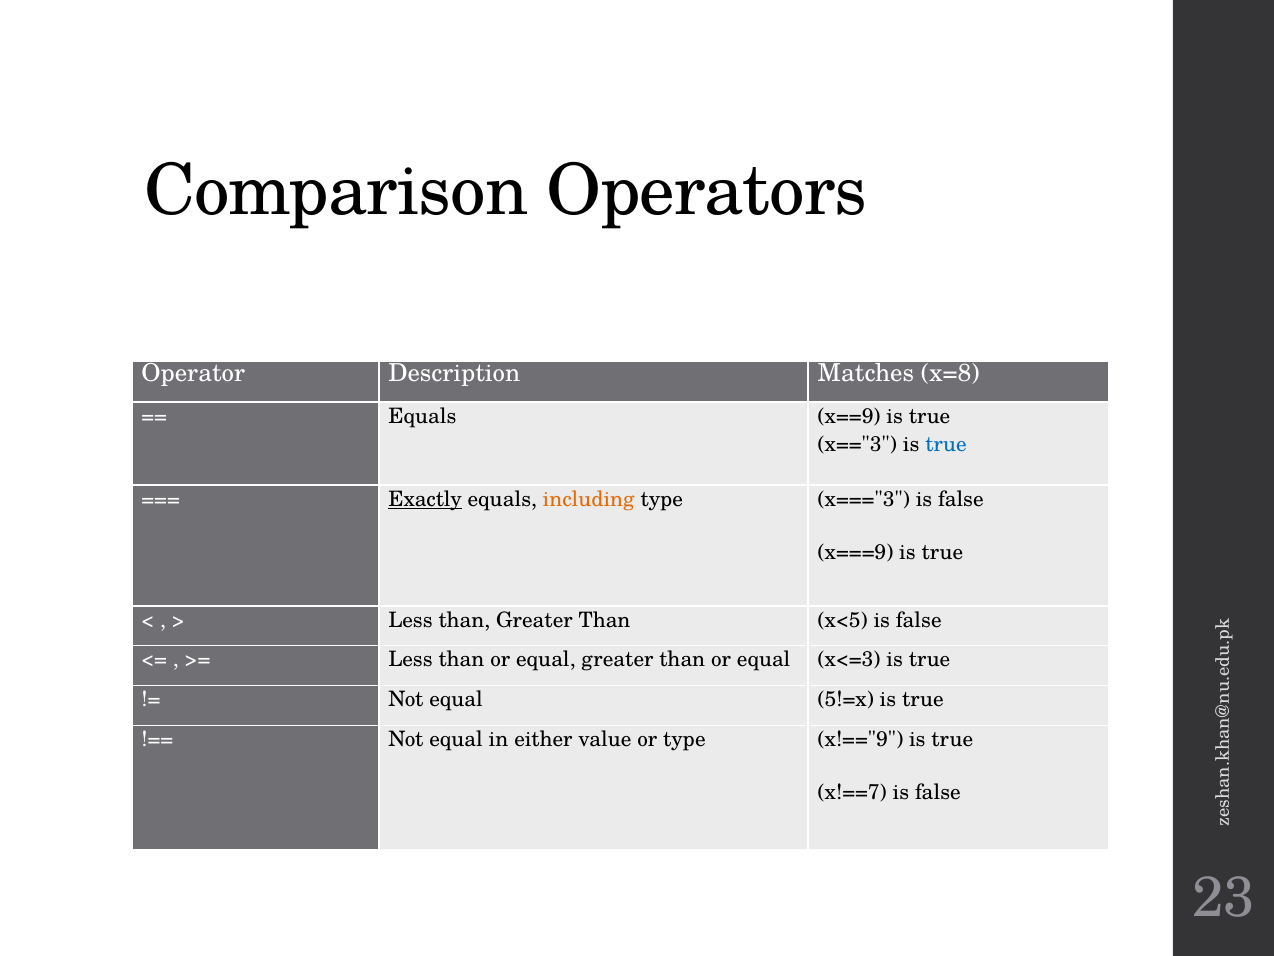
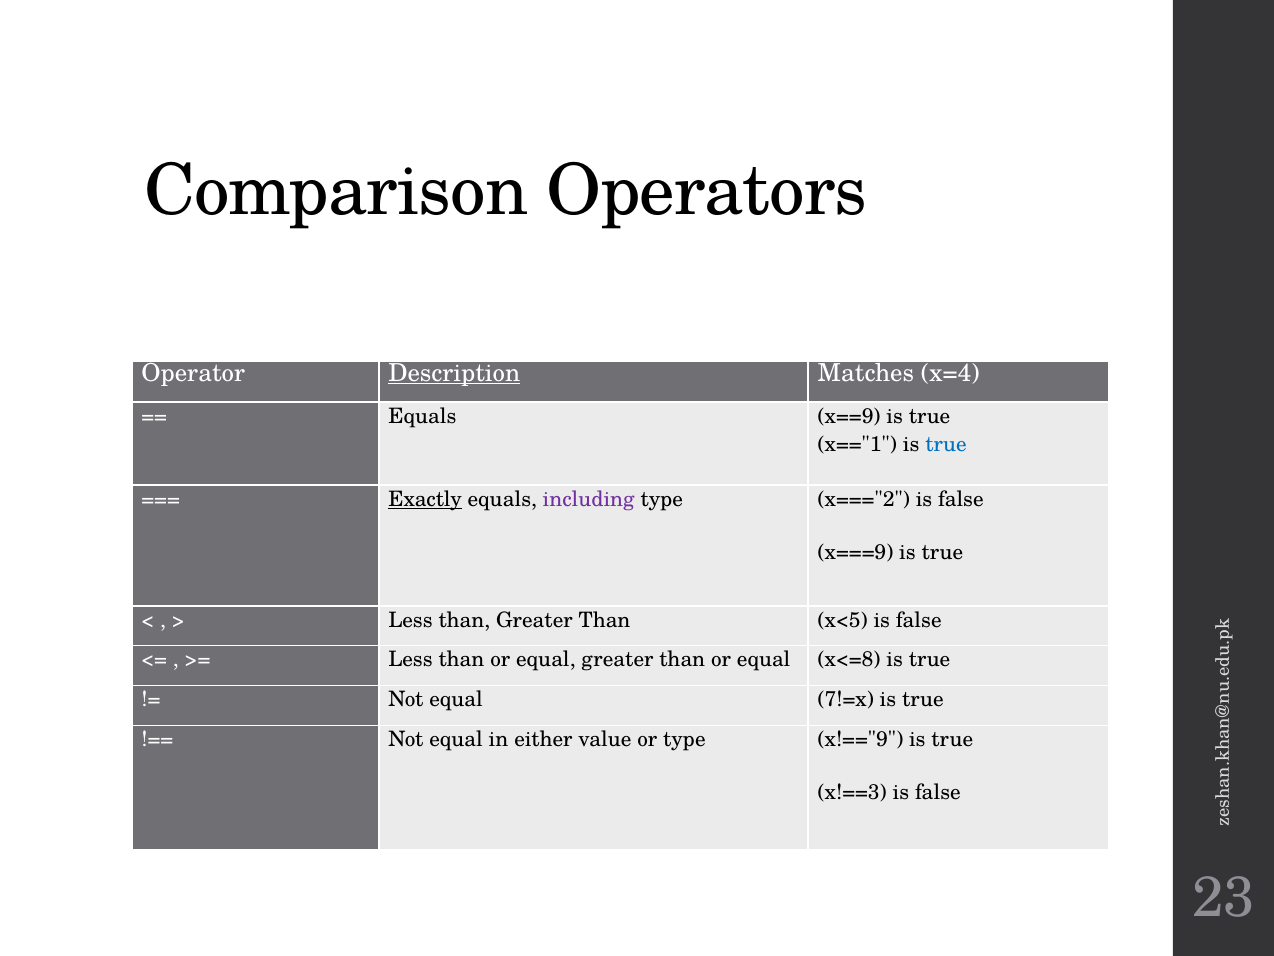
Description underline: none -> present
x=8: x=8 -> x=4
x=="3: x=="3 -> x=="1
including colour: orange -> purple
x==="3: x==="3 -> x==="2
x<=3: x<=3 -> x<=8
5!=x: 5!=x -> 7!=x
x!==7: x!==7 -> x!==3
